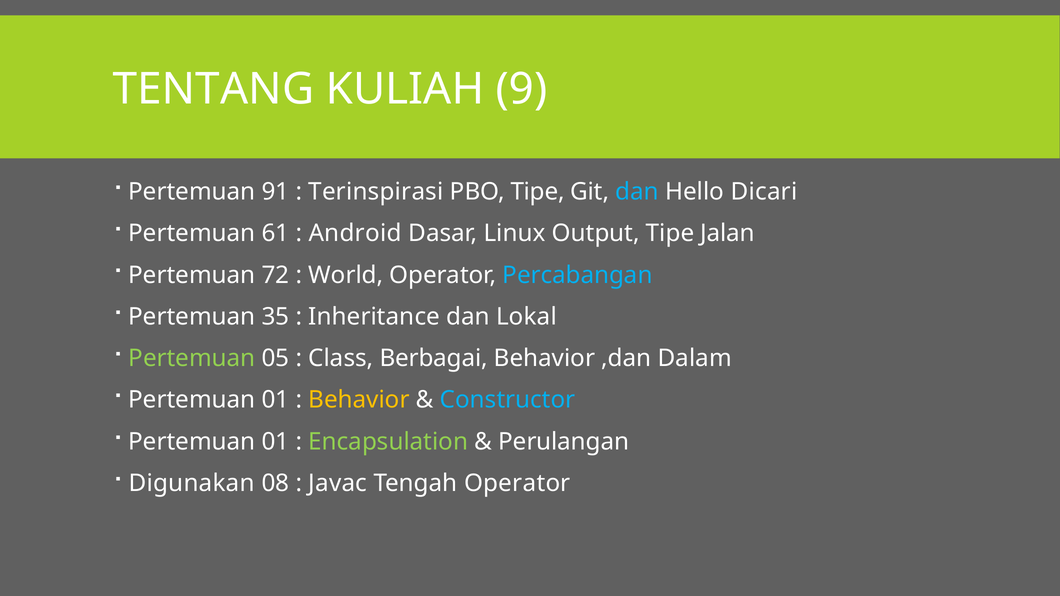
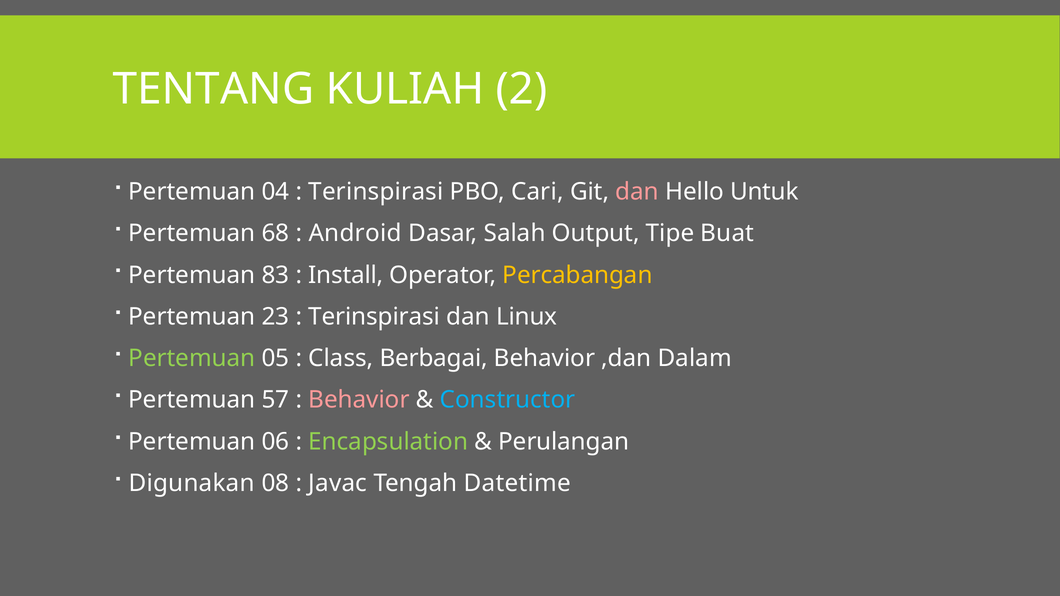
9: 9 -> 2
91: 91 -> 04
PBO Tipe: Tipe -> Cari
dan at (637, 192) colour: light blue -> pink
Dicari: Dicari -> Untuk
61: 61 -> 68
Linux: Linux -> Salah
Jalan: Jalan -> Buat
72: 72 -> 83
World: World -> Install
Percabangan colour: light blue -> yellow
35: 35 -> 23
Inheritance at (374, 317): Inheritance -> Terinspirasi
Lokal: Lokal -> Linux
01 at (276, 400): 01 -> 57
Behavior at (359, 400) colour: yellow -> pink
01 at (276, 442): 01 -> 06
Tengah Operator: Operator -> Datetime
